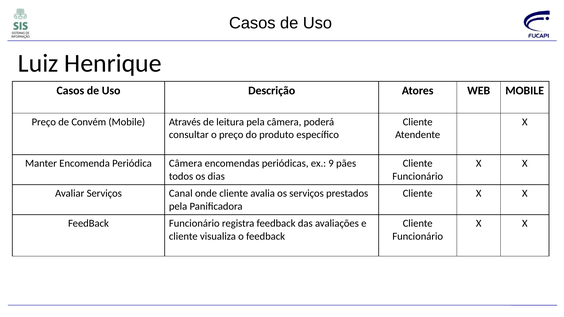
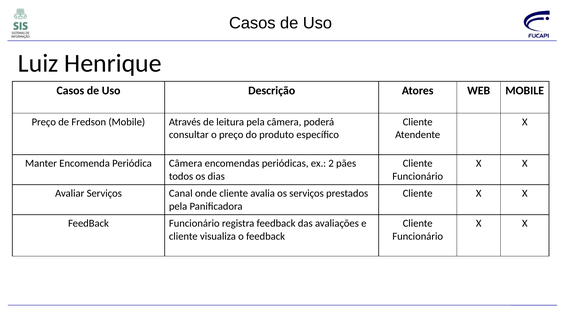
Convém: Convém -> Fredson
9: 9 -> 2
